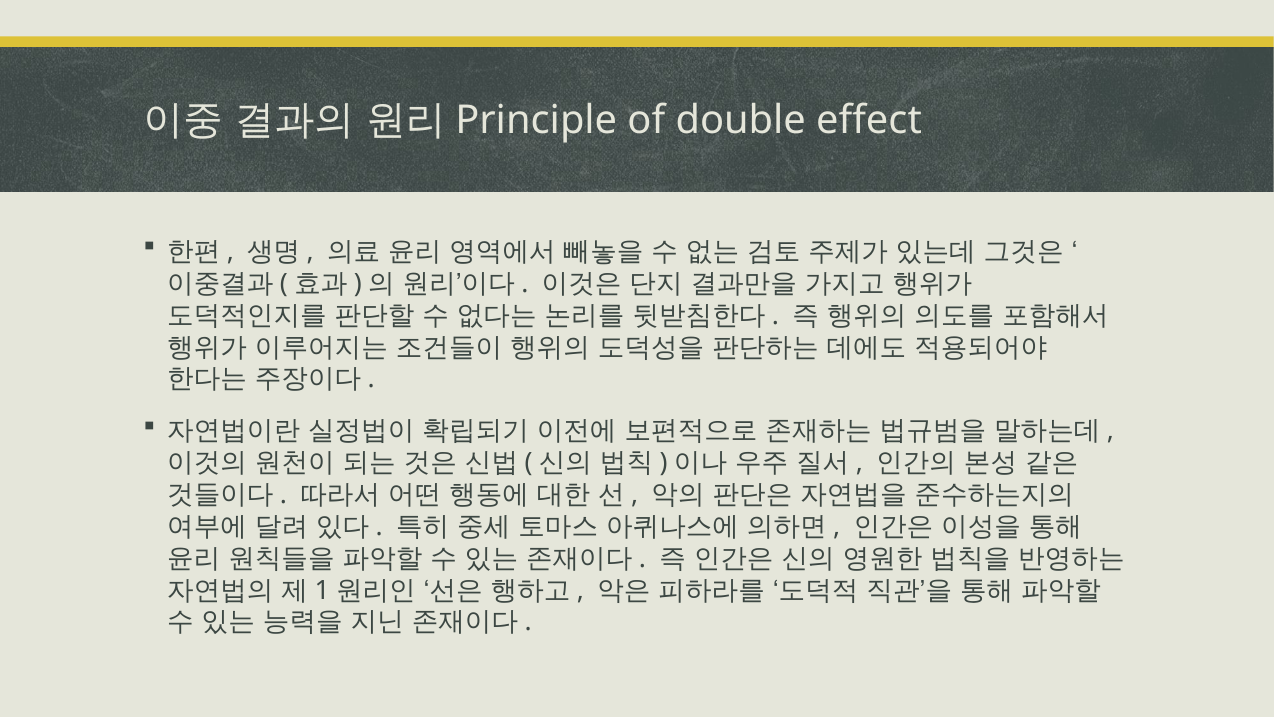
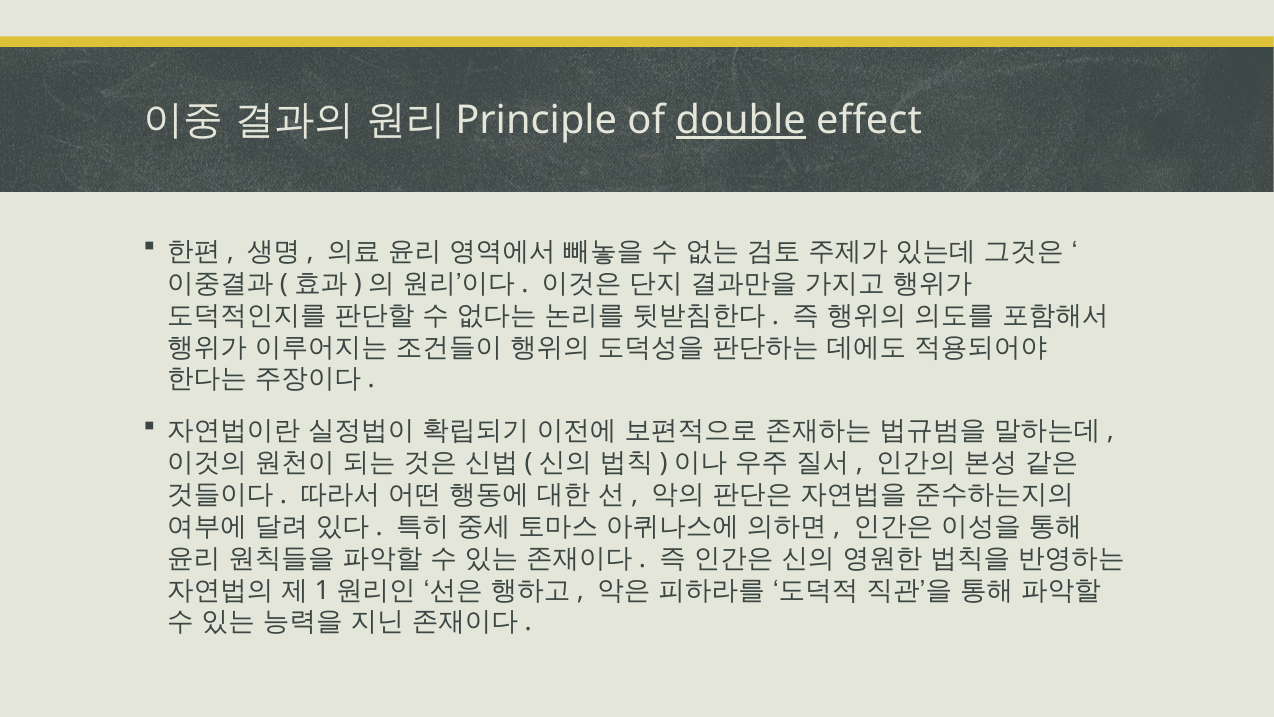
double underline: none -> present
